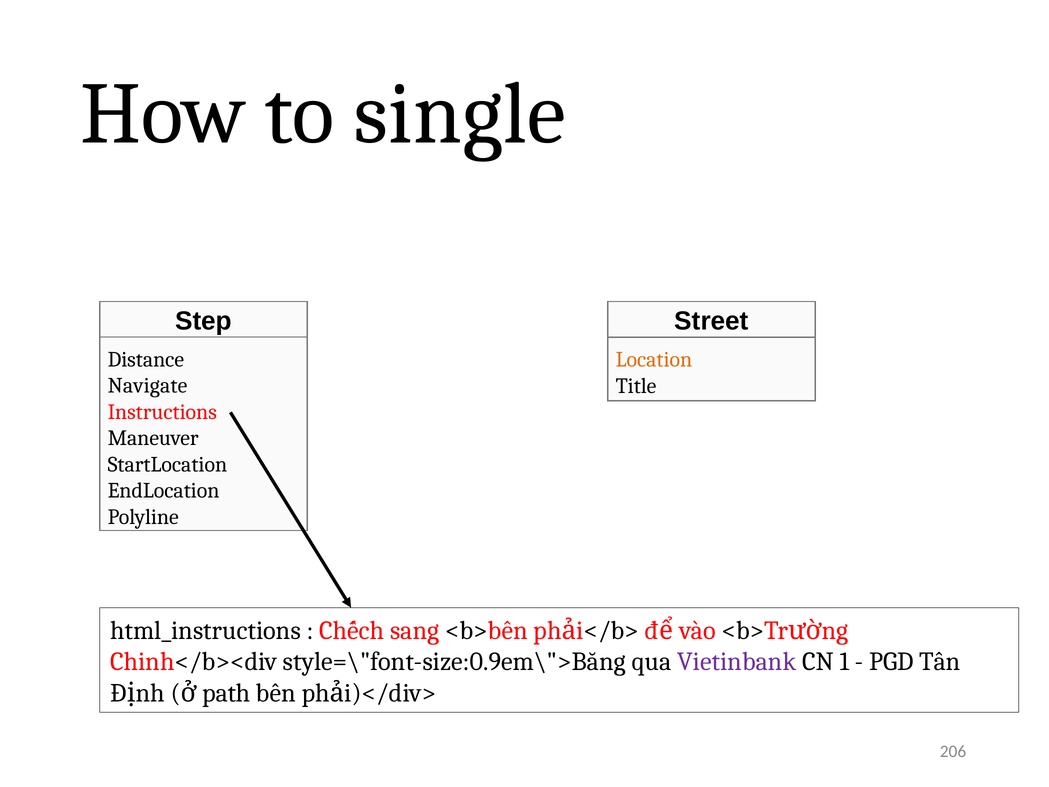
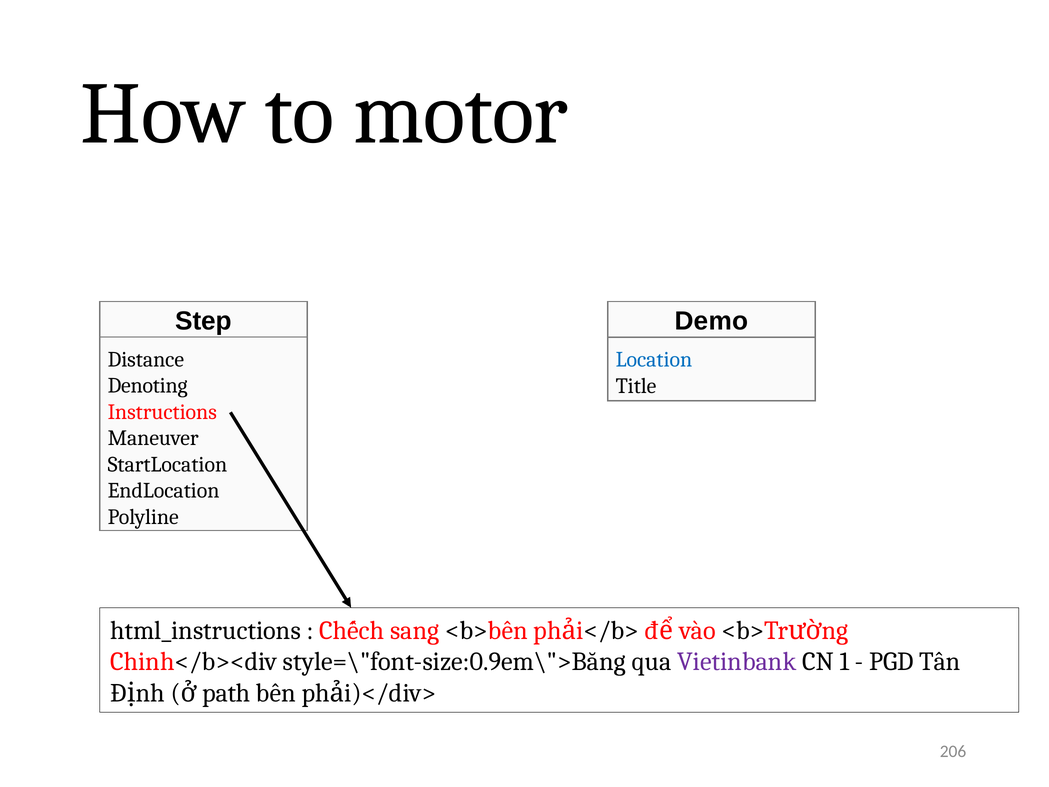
single: single -> motor
Street: Street -> Demo
Location colour: orange -> blue
Navigate: Navigate -> Denoting
